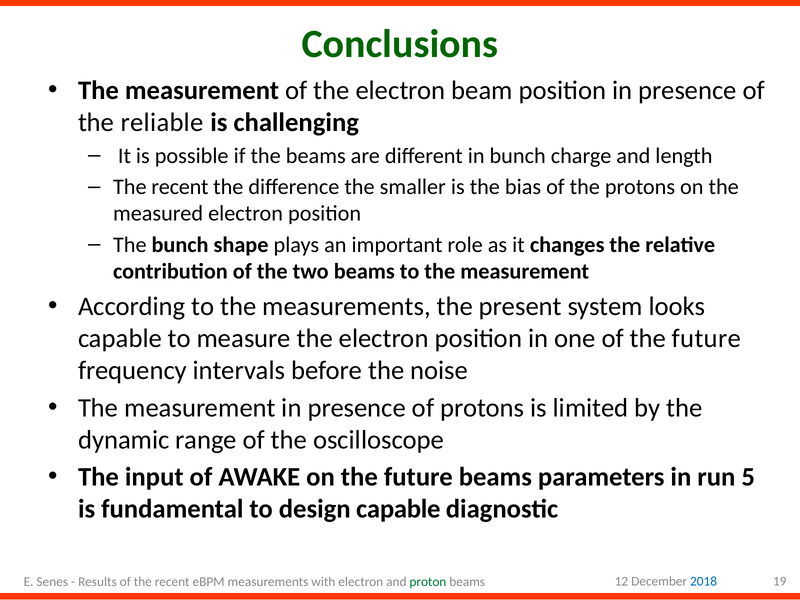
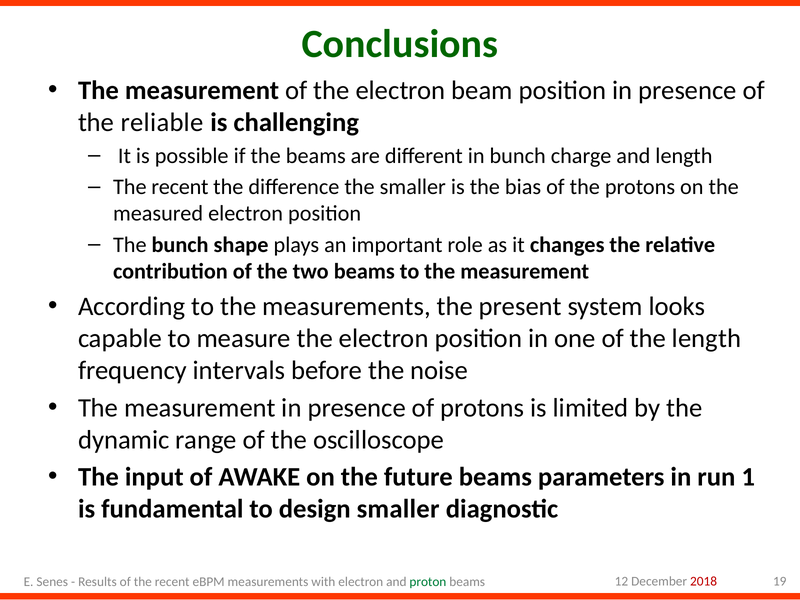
of the future: future -> length
5: 5 -> 1
design capable: capable -> smaller
2018 colour: blue -> red
